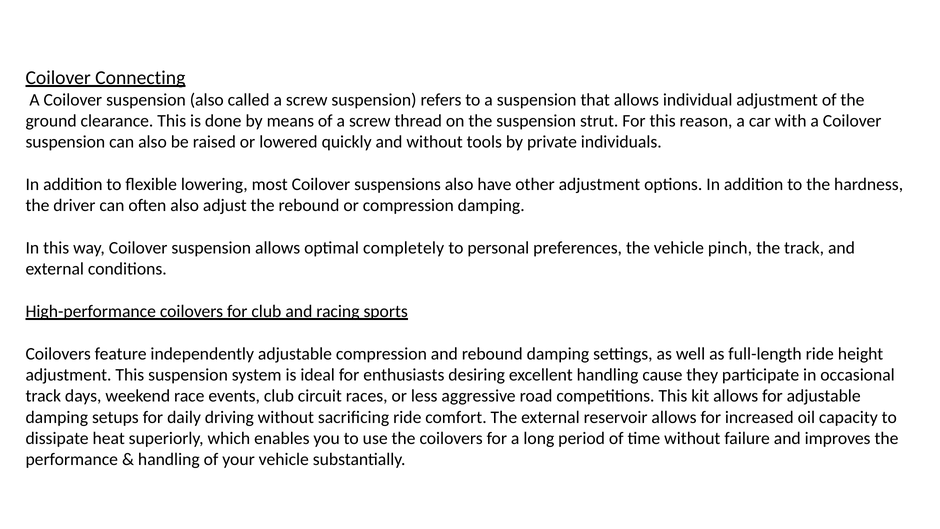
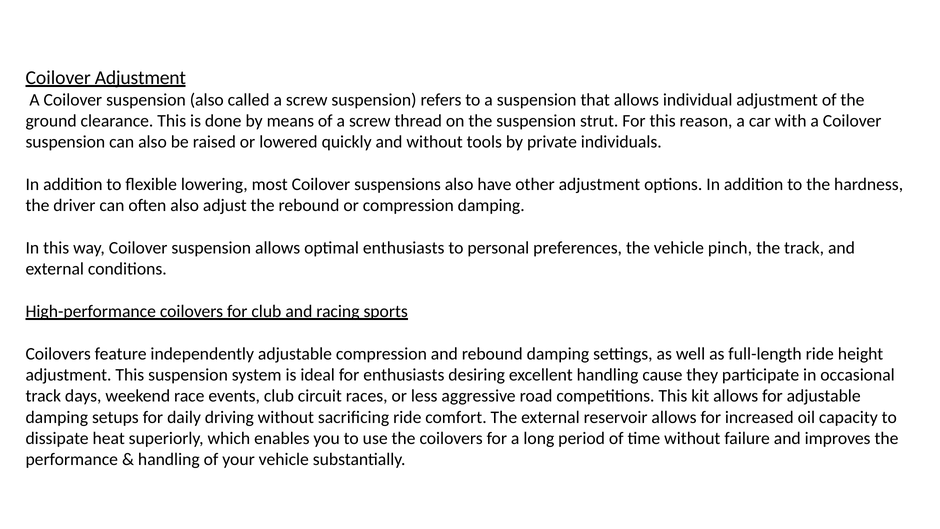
Coilover Connecting: Connecting -> Adjustment
optimal completely: completely -> enthusiasts
